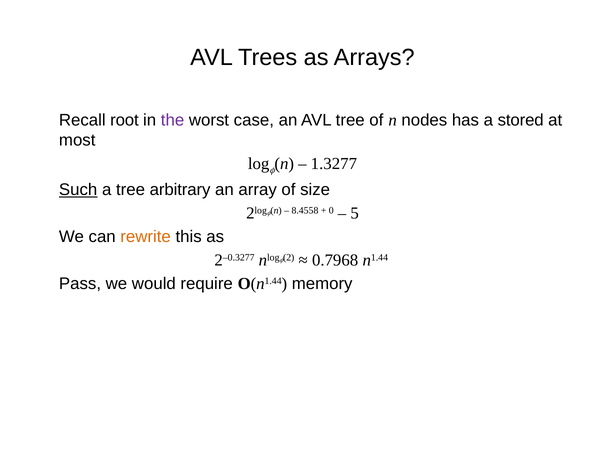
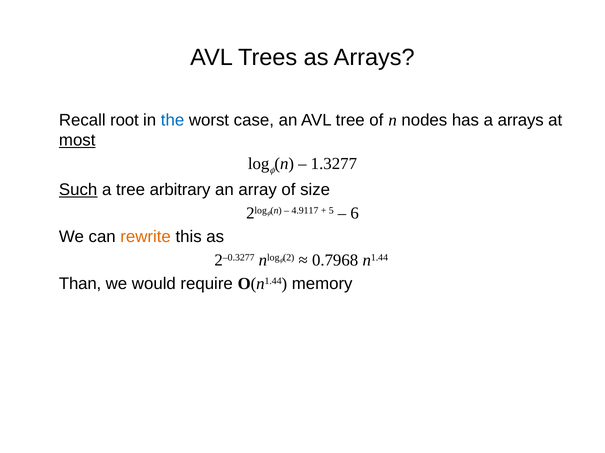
the colour: purple -> blue
a stored: stored -> arrays
most underline: none -> present
8.4558: 8.4558 -> 4.9117
0: 0 -> 5
5: 5 -> 6
Pass: Pass -> Than
